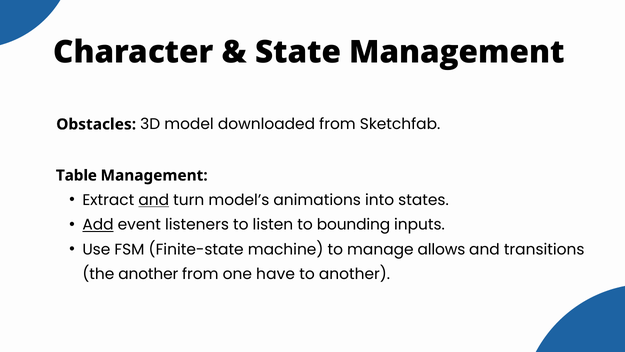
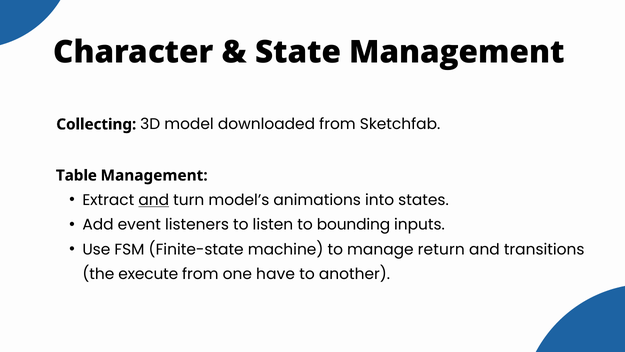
Obstacles: Obstacles -> Collecting
Add underline: present -> none
allows: allows -> return
the another: another -> execute
